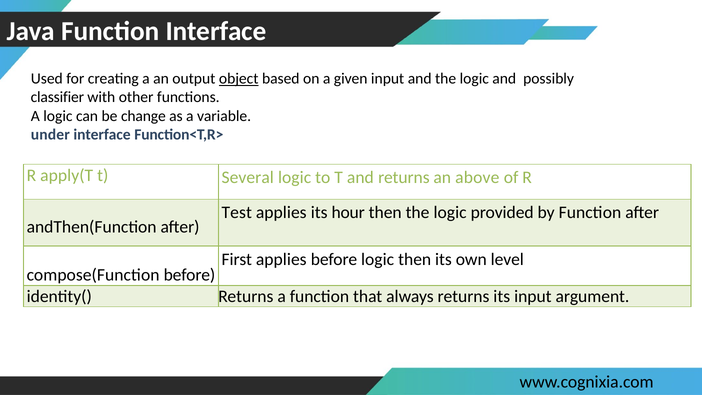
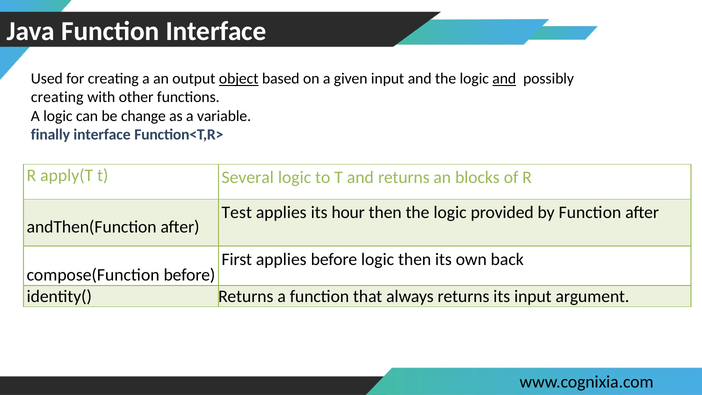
and at (504, 79) underline: none -> present
classifier at (57, 97): classifier -> creating
under: under -> finally
above: above -> blocks
level: level -> back
